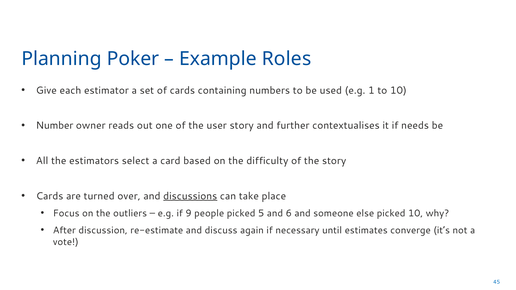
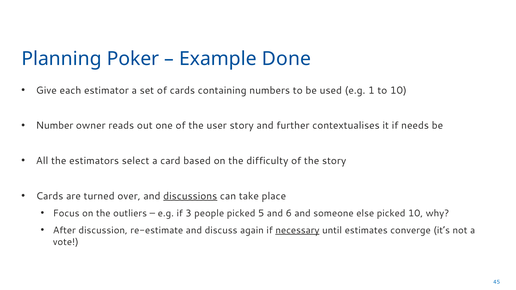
Roles: Roles -> Done
9: 9 -> 3
necessary underline: none -> present
